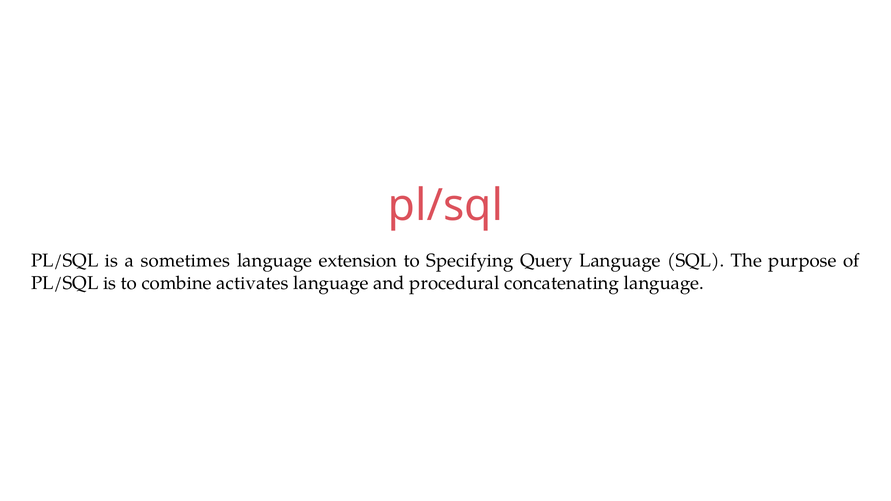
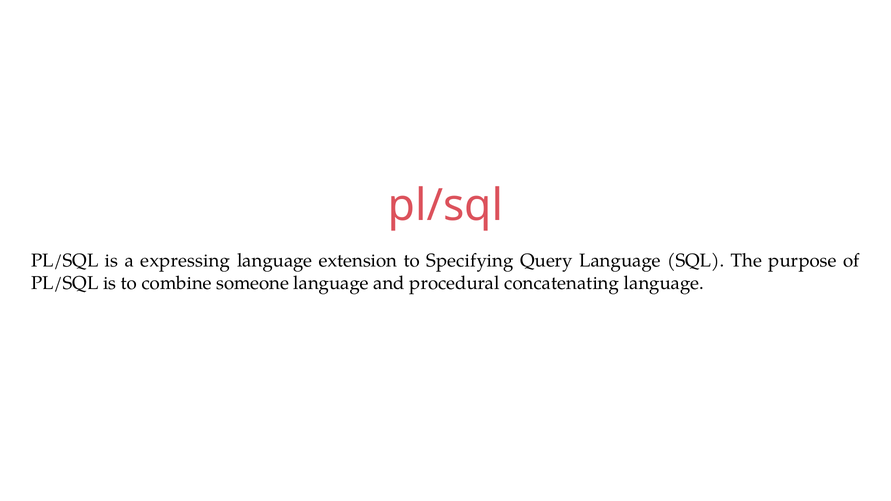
sometimes: sometimes -> expressing
activates: activates -> someone
